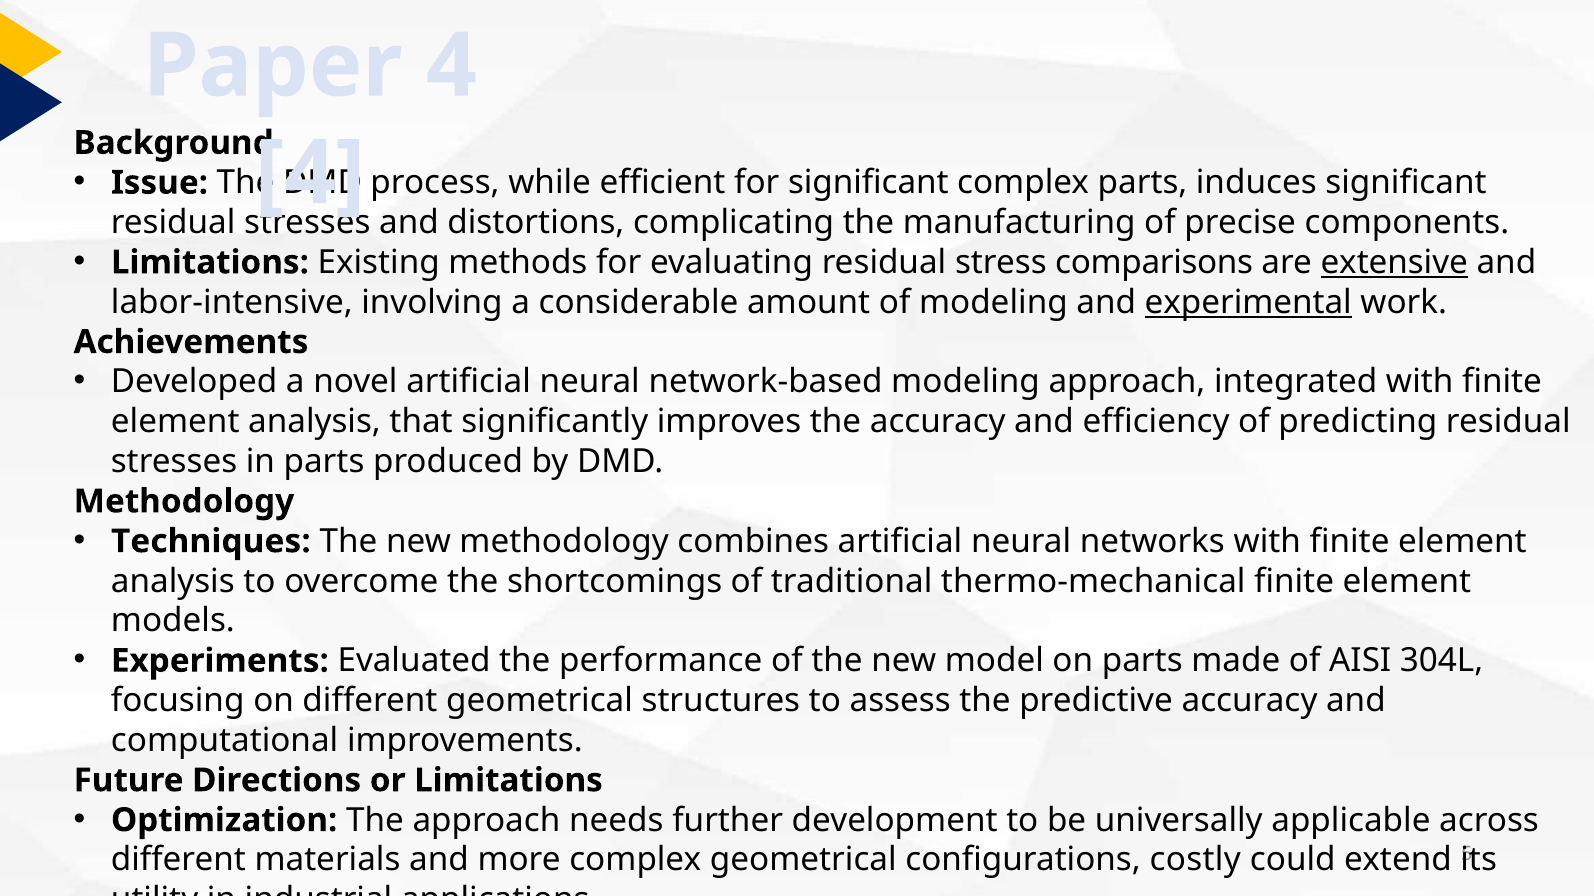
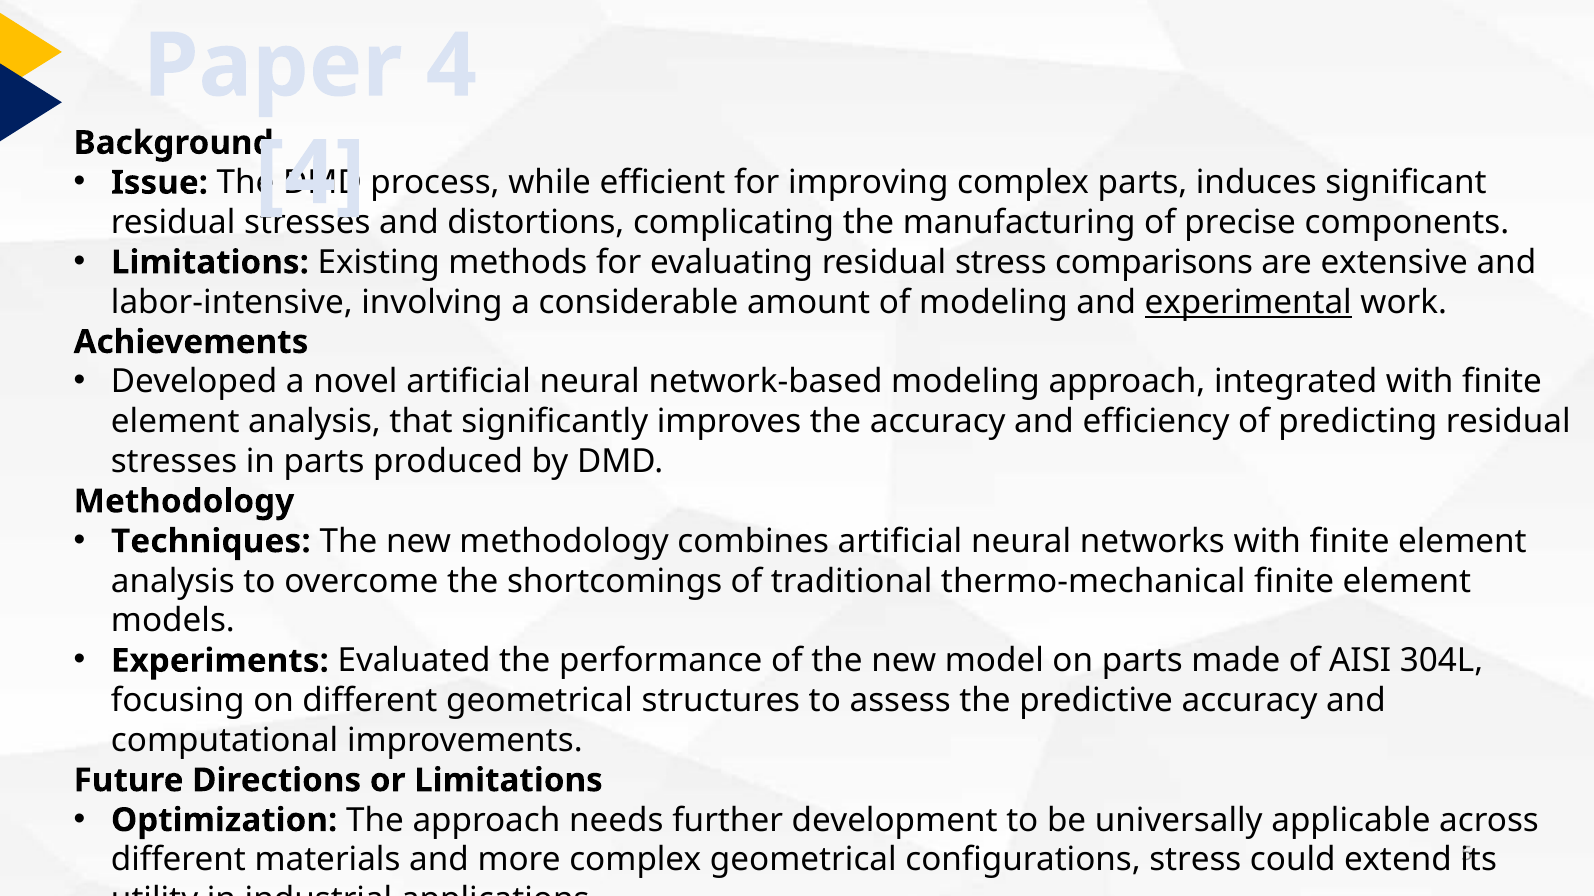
for significant: significant -> improving
extensive underline: present -> none
configurations costly: costly -> stress
